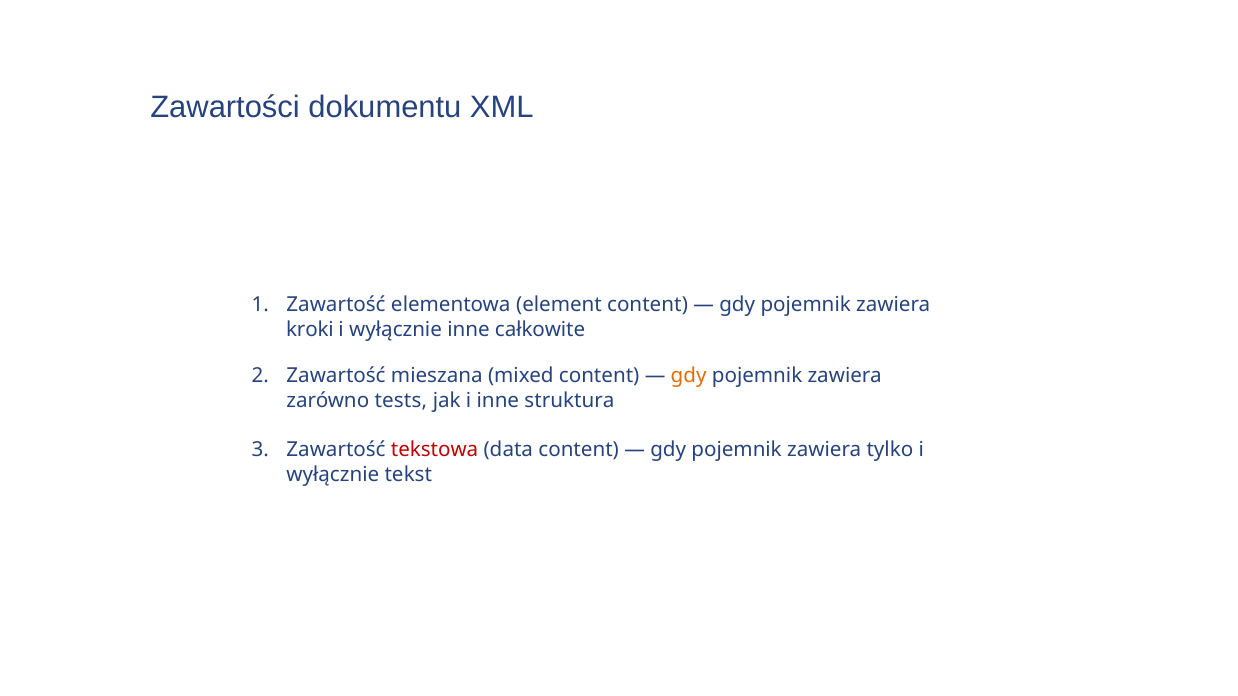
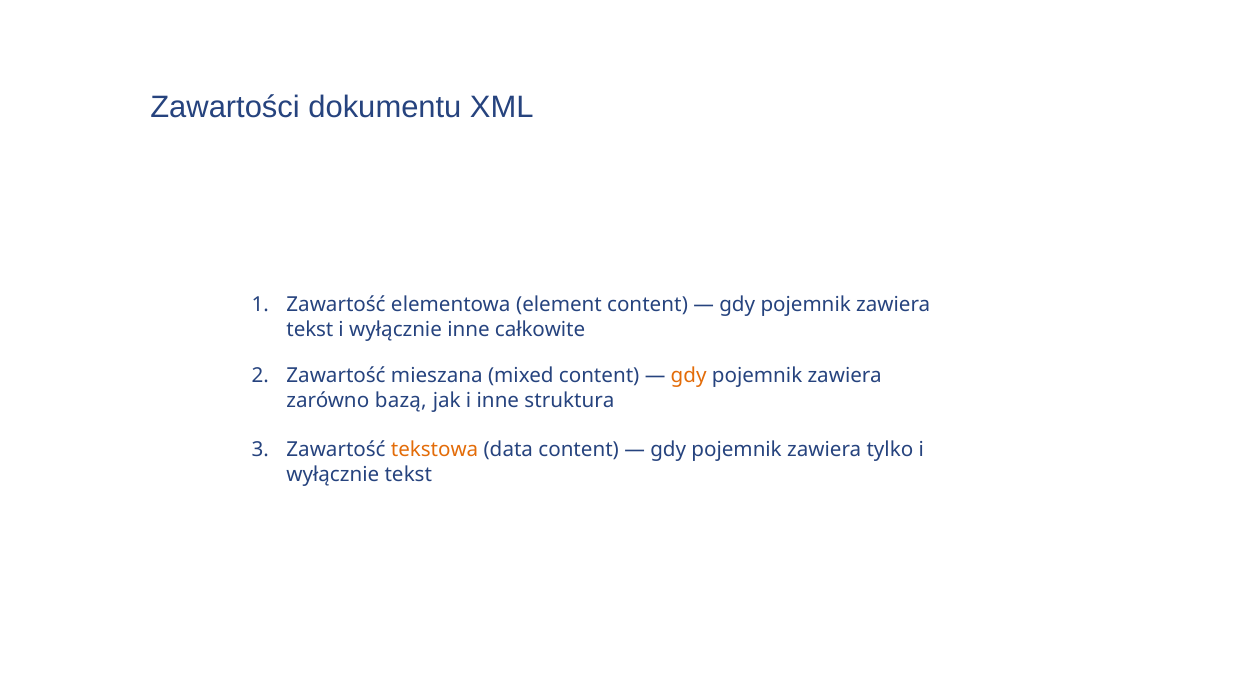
kroki at (310, 330): kroki -> tekst
tests: tests -> bazą
tekstowa colour: red -> orange
